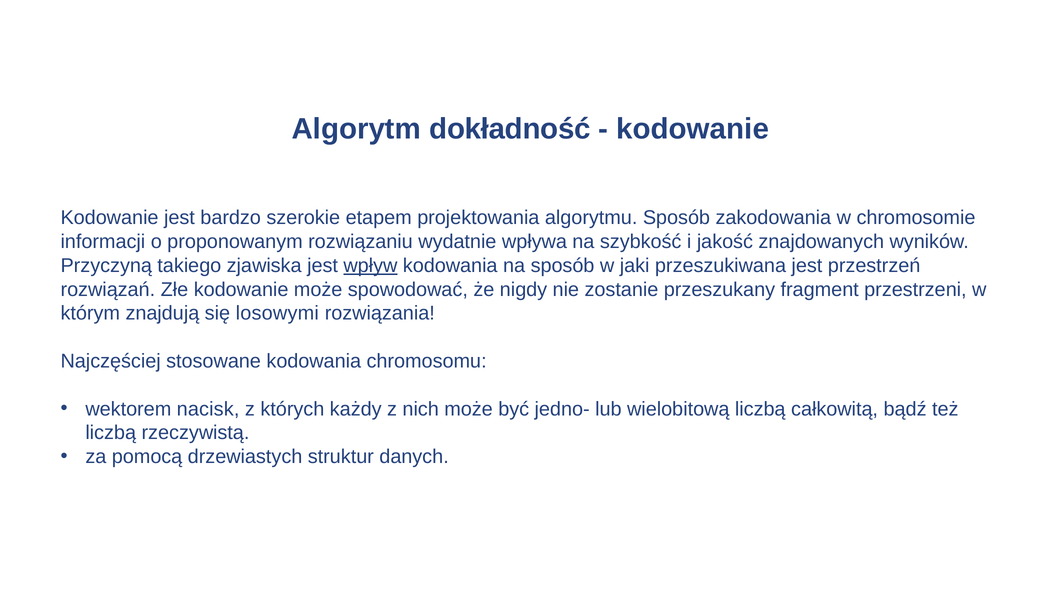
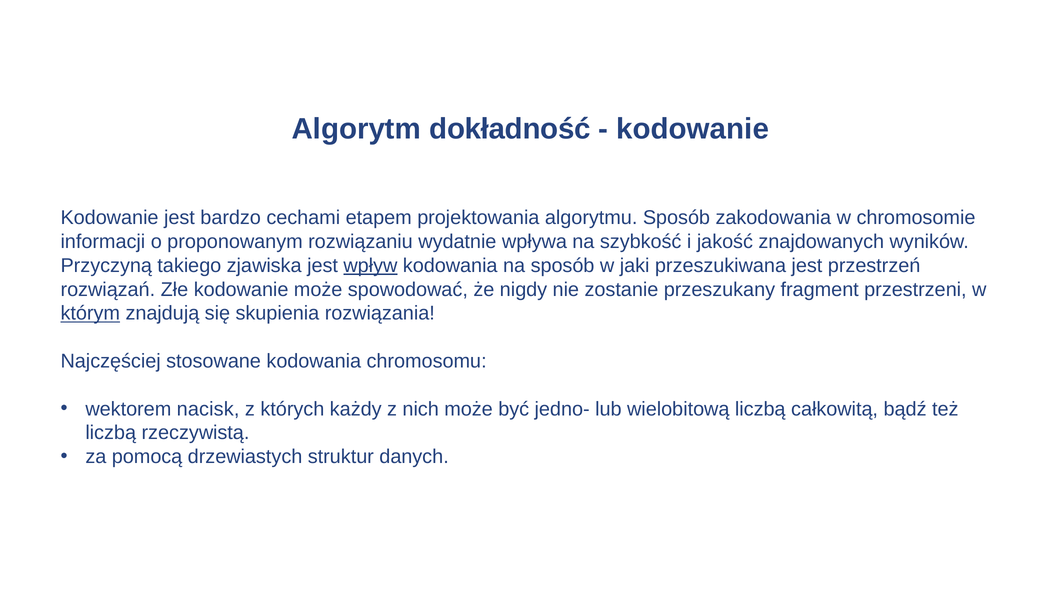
szerokie: szerokie -> cechami
którym underline: none -> present
losowymi: losowymi -> skupienia
